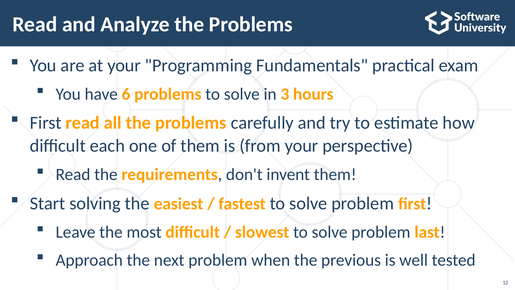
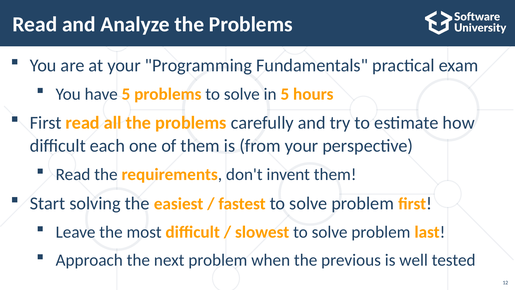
have 6: 6 -> 5
in 3: 3 -> 5
